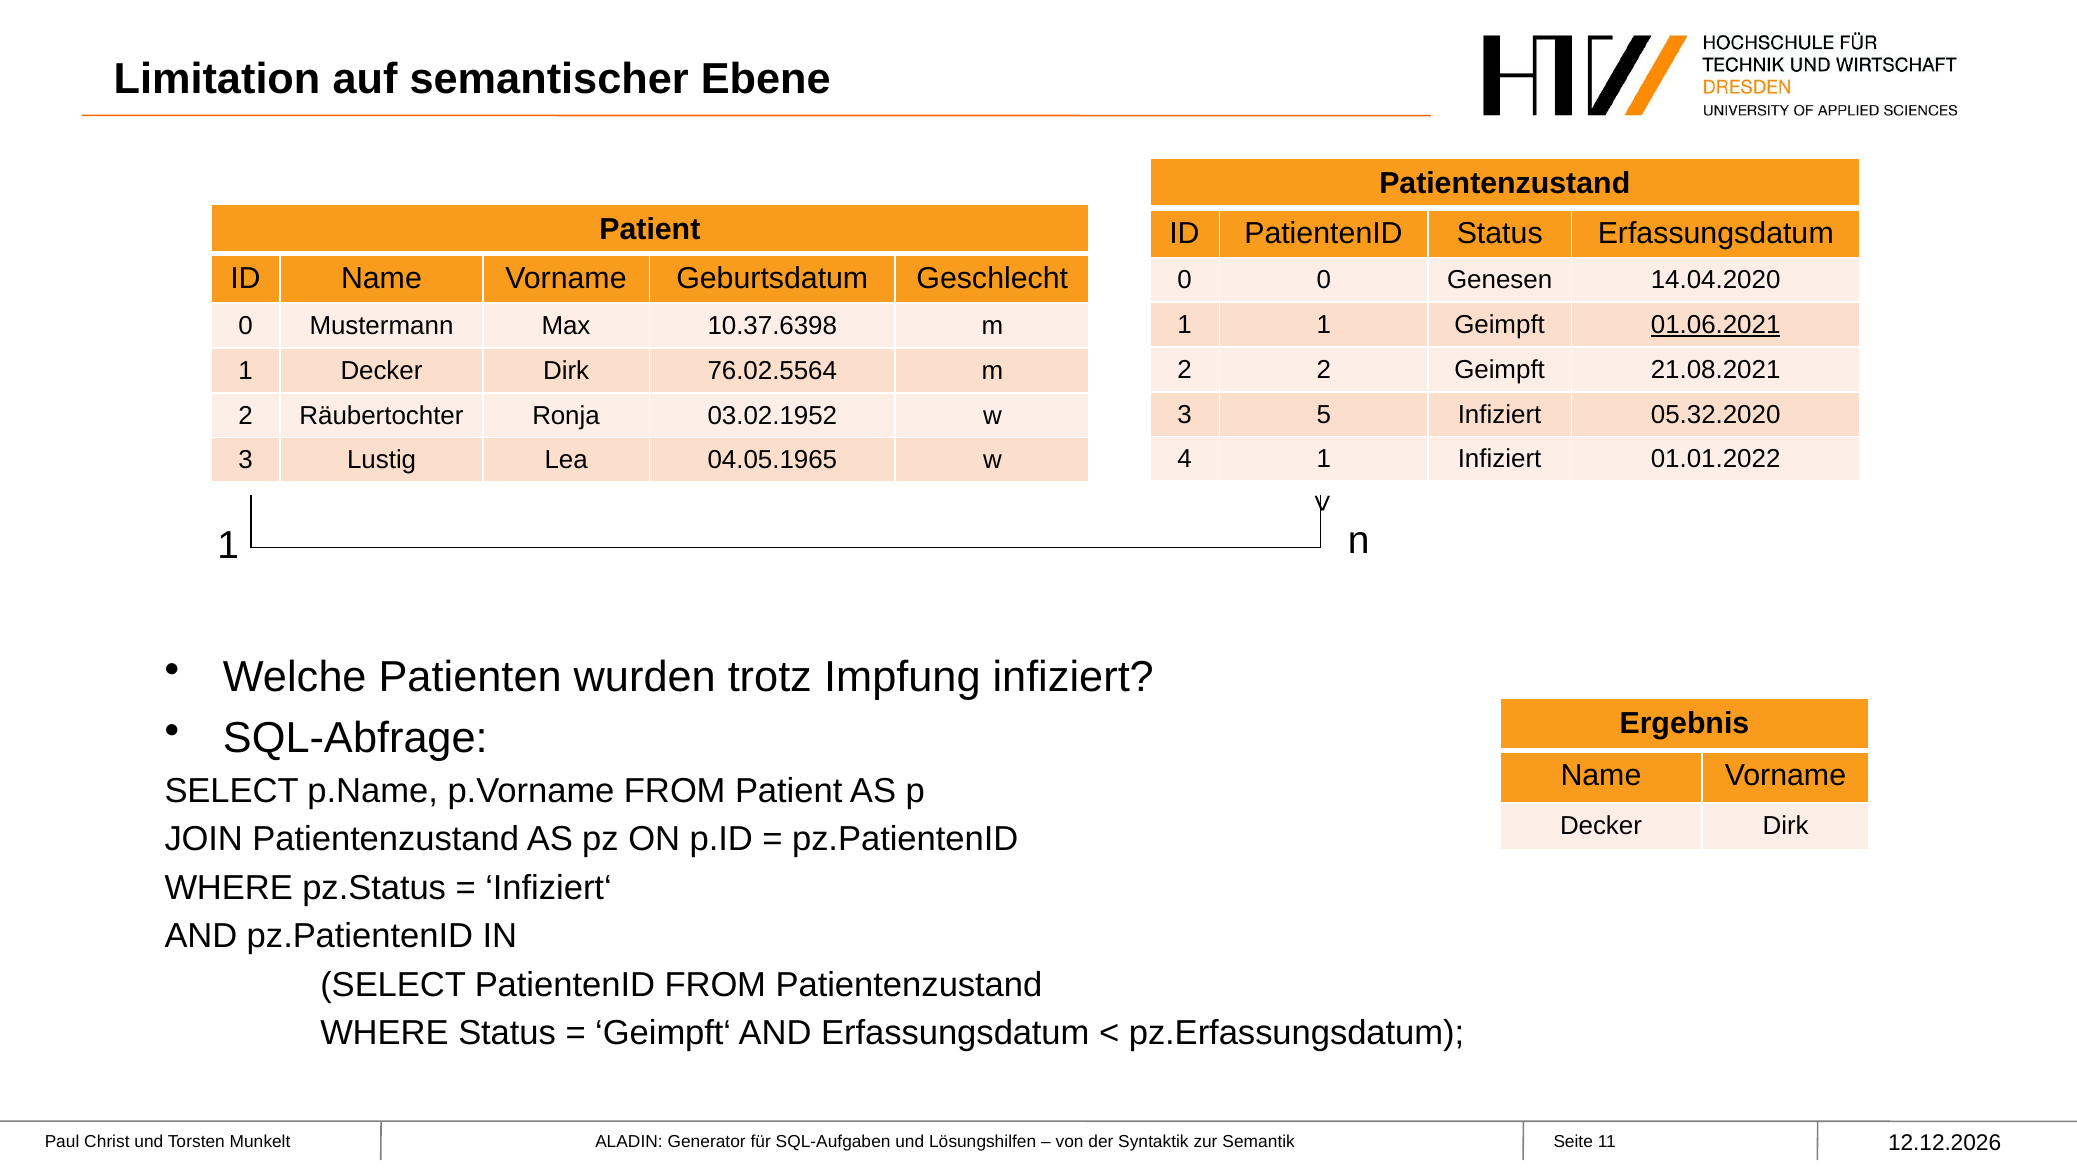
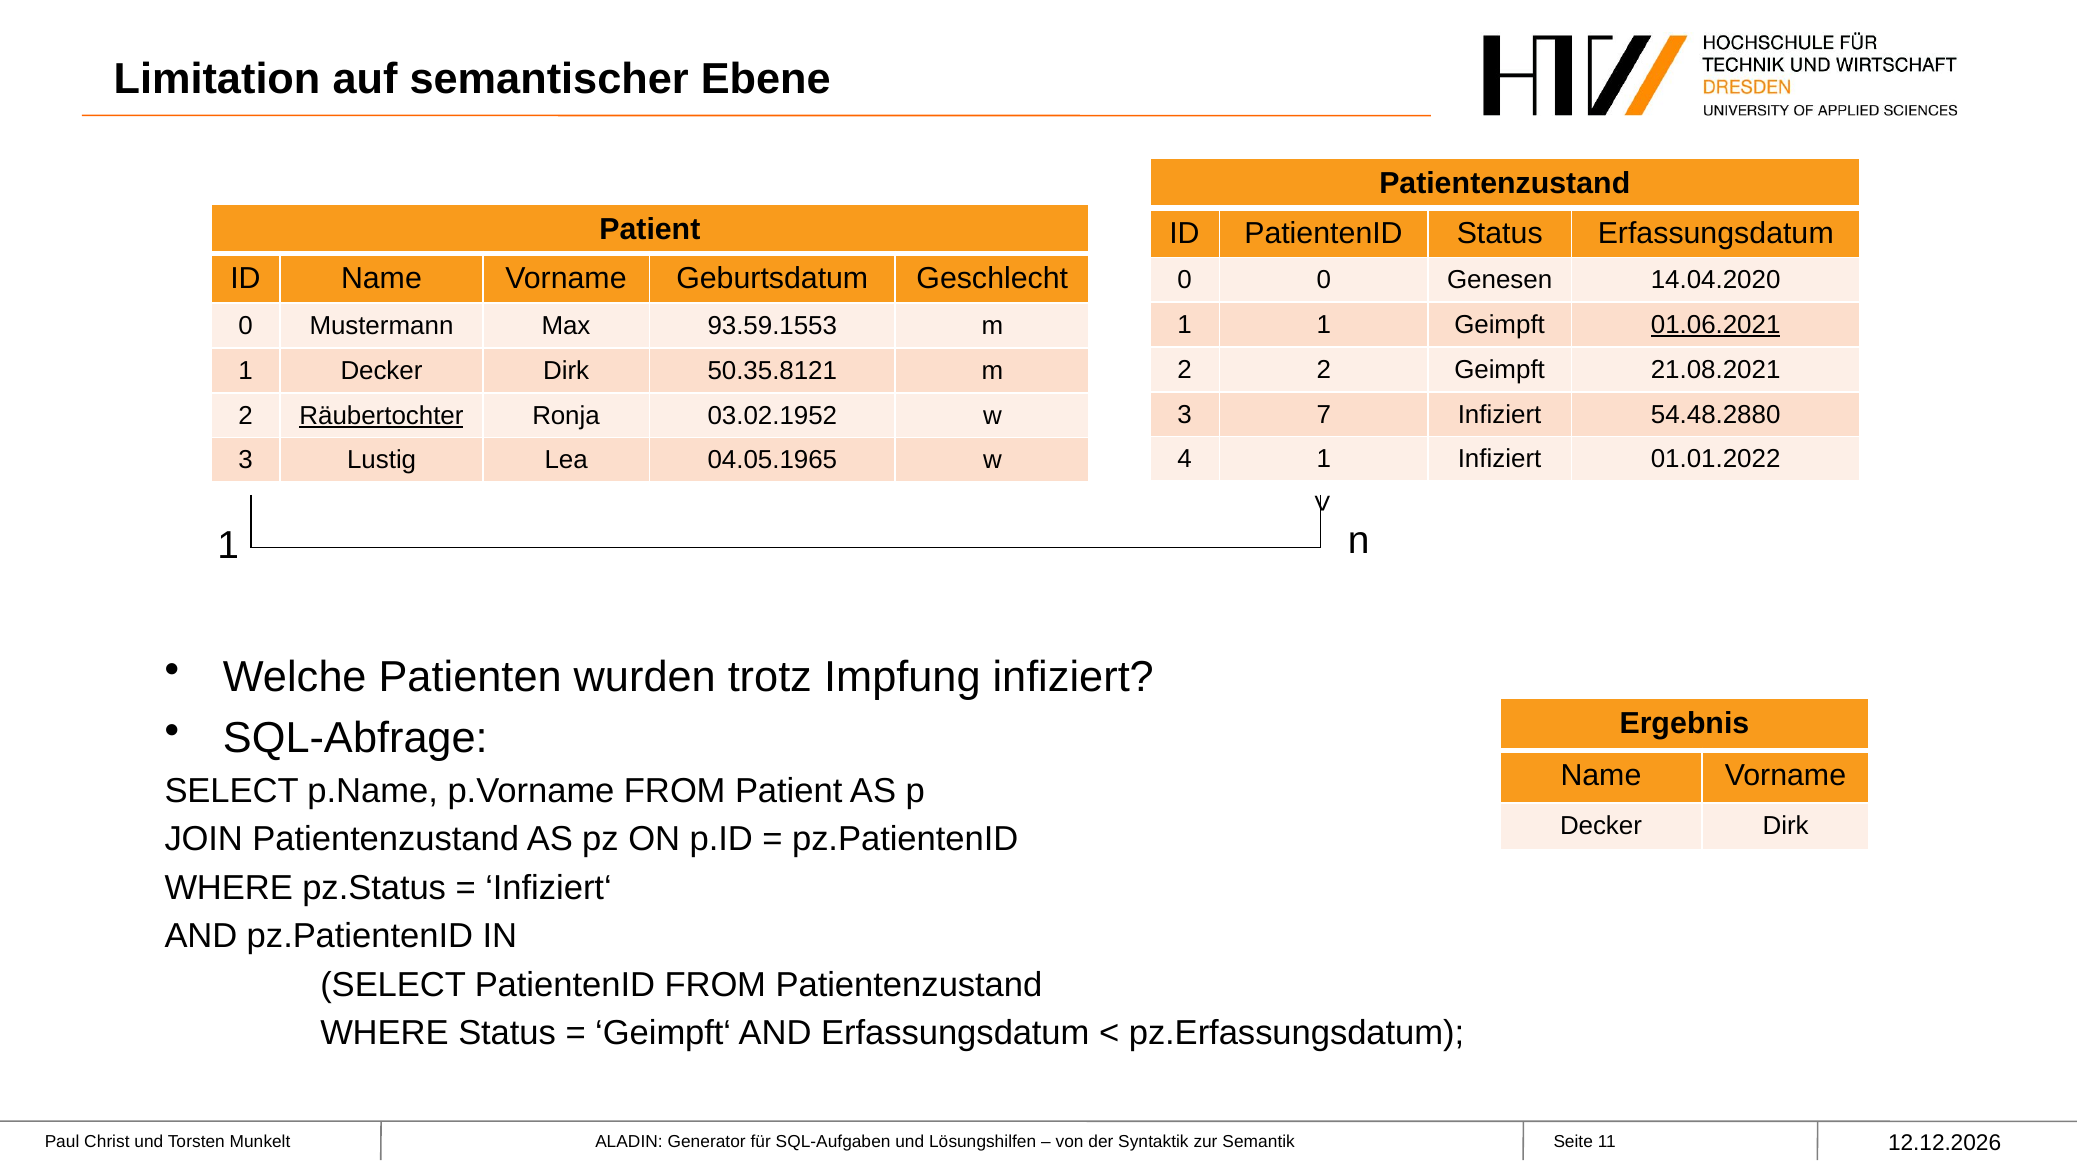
10.37.6398: 10.37.6398 -> 93.59.1553
76.02.5564: 76.02.5564 -> 50.35.8121
5: 5 -> 7
05.32.2020: 05.32.2020 -> 54.48.2880
Räubertochter underline: none -> present
